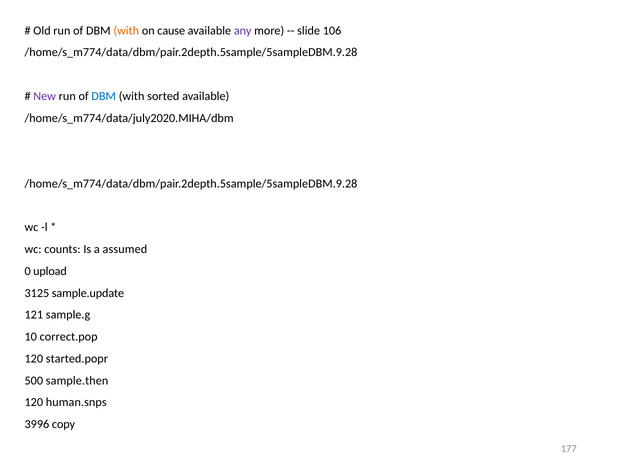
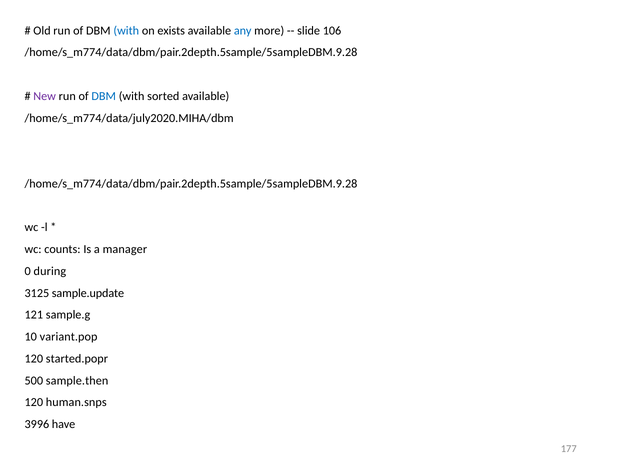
with at (126, 31) colour: orange -> blue
cause: cause -> exists
any colour: purple -> blue
assumed: assumed -> manager
upload: upload -> during
correct.pop: correct.pop -> variant.pop
copy: copy -> have
